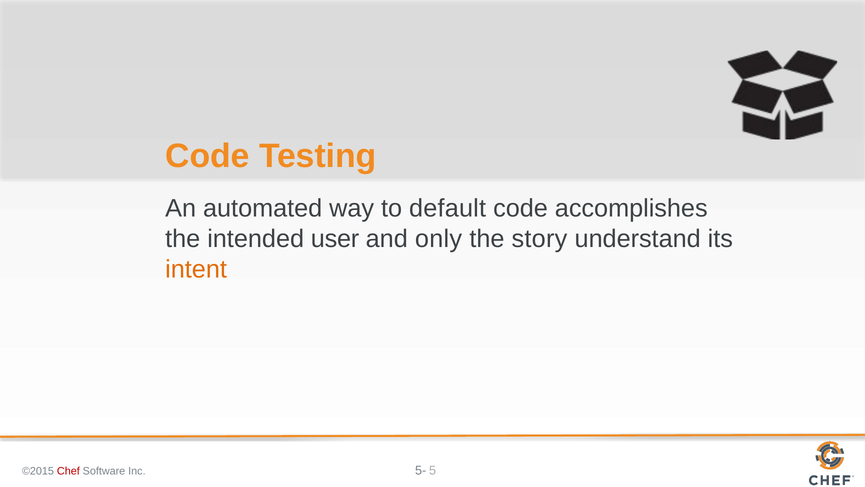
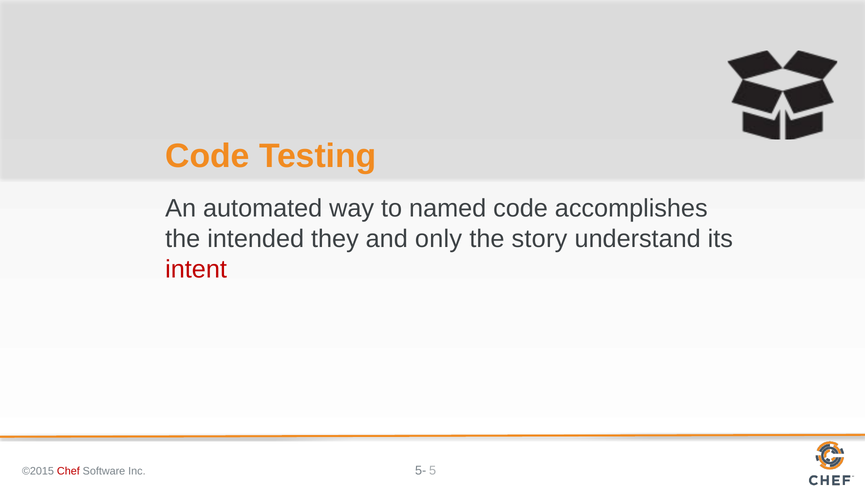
default: default -> named
user: user -> they
intent colour: orange -> red
